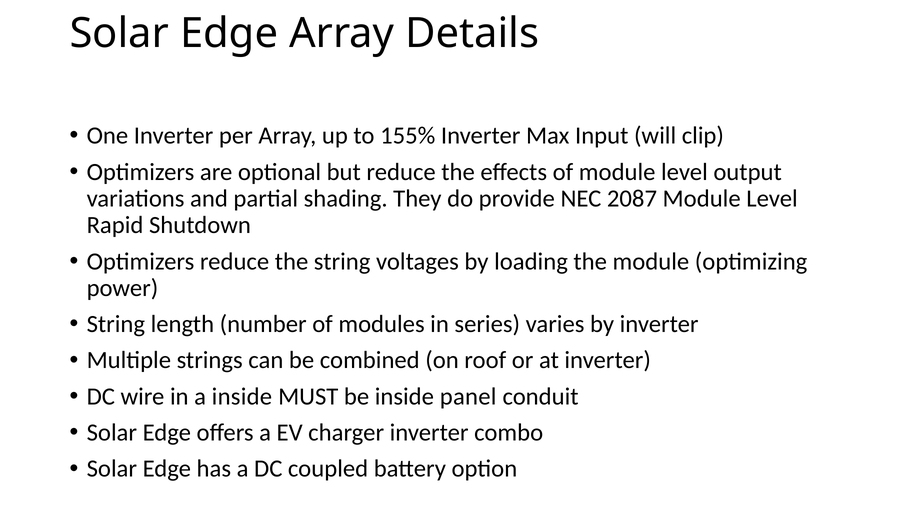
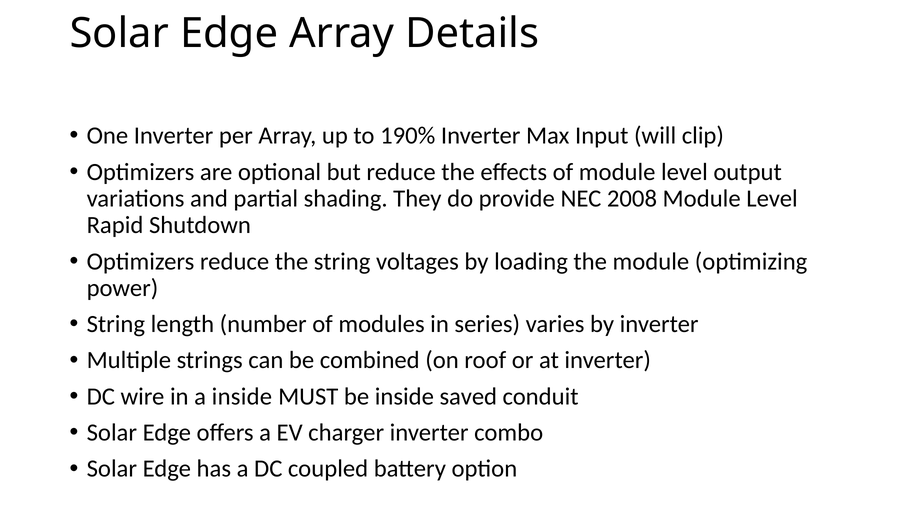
155%: 155% -> 190%
2087: 2087 -> 2008
panel: panel -> saved
